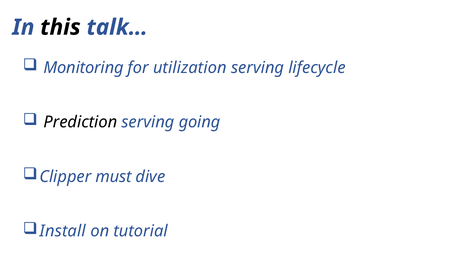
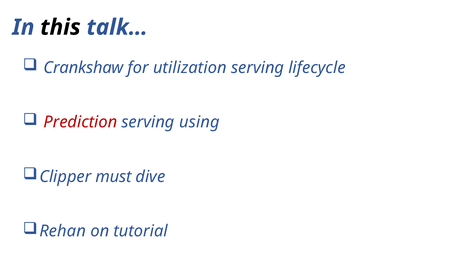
Monitoring: Monitoring -> Crankshaw
Prediction colour: black -> red
going: going -> using
Install: Install -> Rehan
